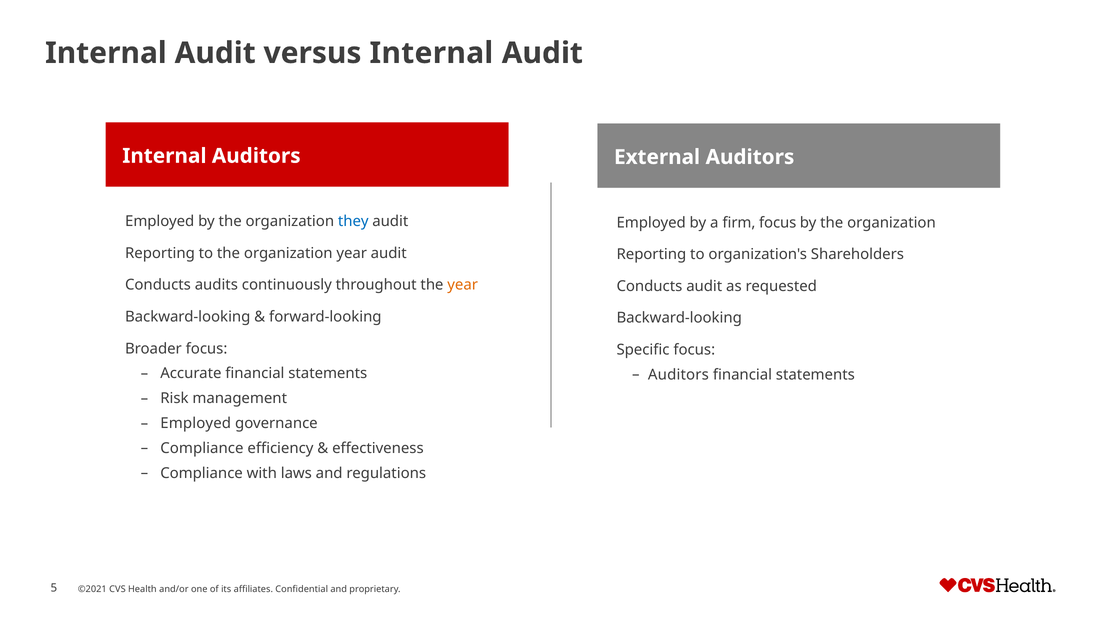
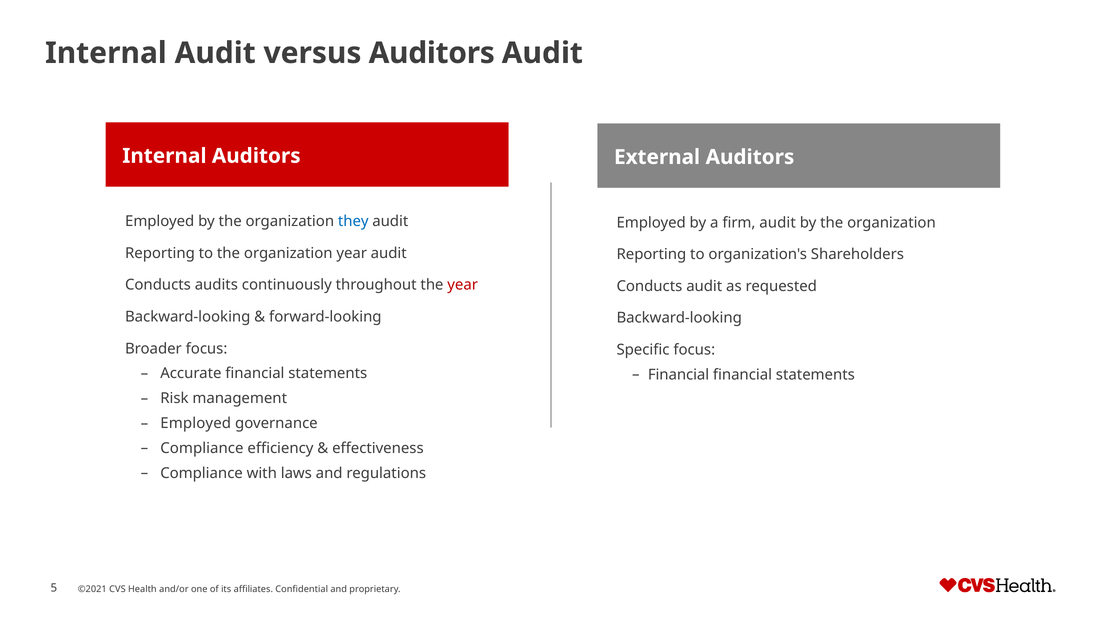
versus Internal: Internal -> Auditors
firm focus: focus -> audit
year at (463, 285) colour: orange -> red
Auditors at (678, 375): Auditors -> Financial
